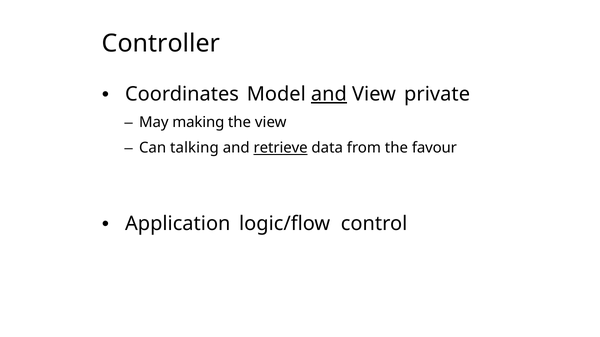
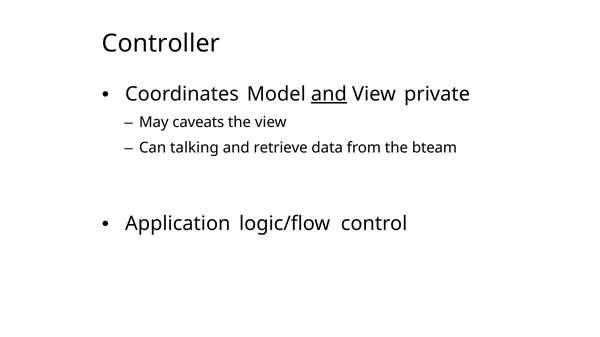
making: making -> caveats
retrieve underline: present -> none
favour: favour -> bteam
